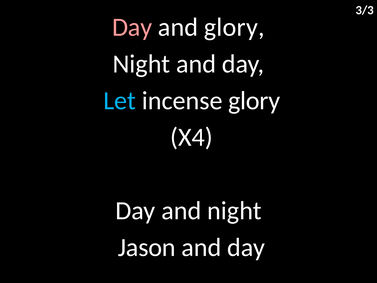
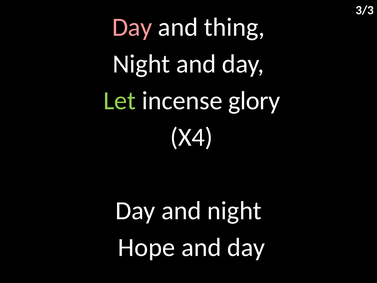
and glory: glory -> thing
Let colour: light blue -> light green
Jason: Jason -> Hope
